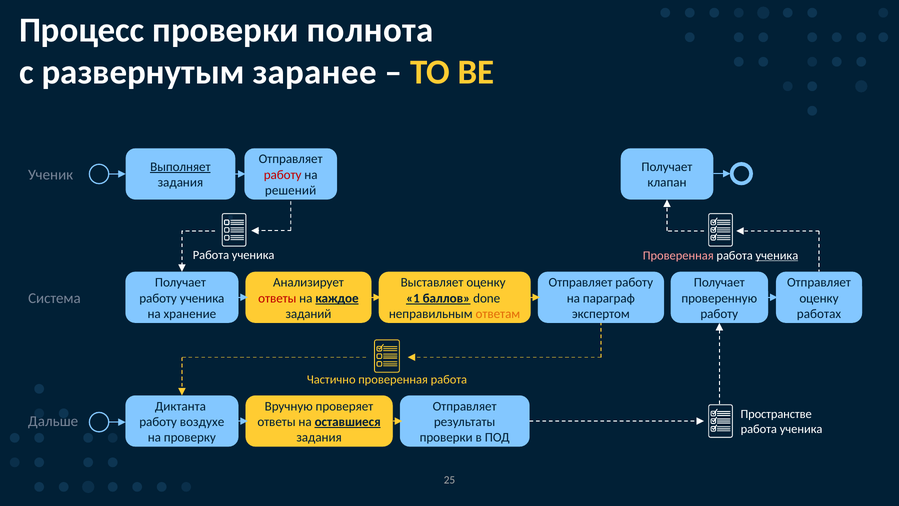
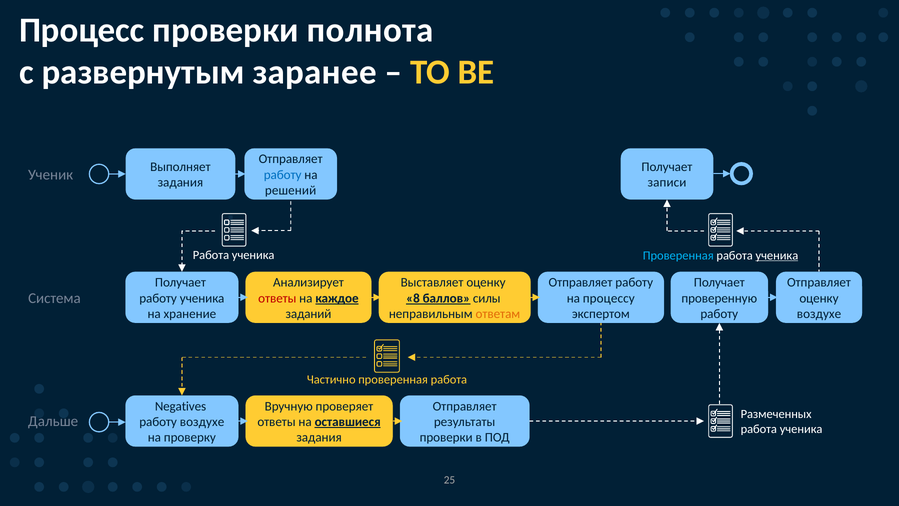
Выполняет underline: present -> none
работу at (283, 175) colour: red -> blue
клапан: клапан -> записи
Проверенная at (678, 255) colour: pink -> light blue
1: 1 -> 8
done: done -> силы
параграф: параграф -> процессу
работах at (819, 314): работах -> воздухе
Диктанта: Диктанта -> Negatives
Пространстве: Пространстве -> Размеченных
